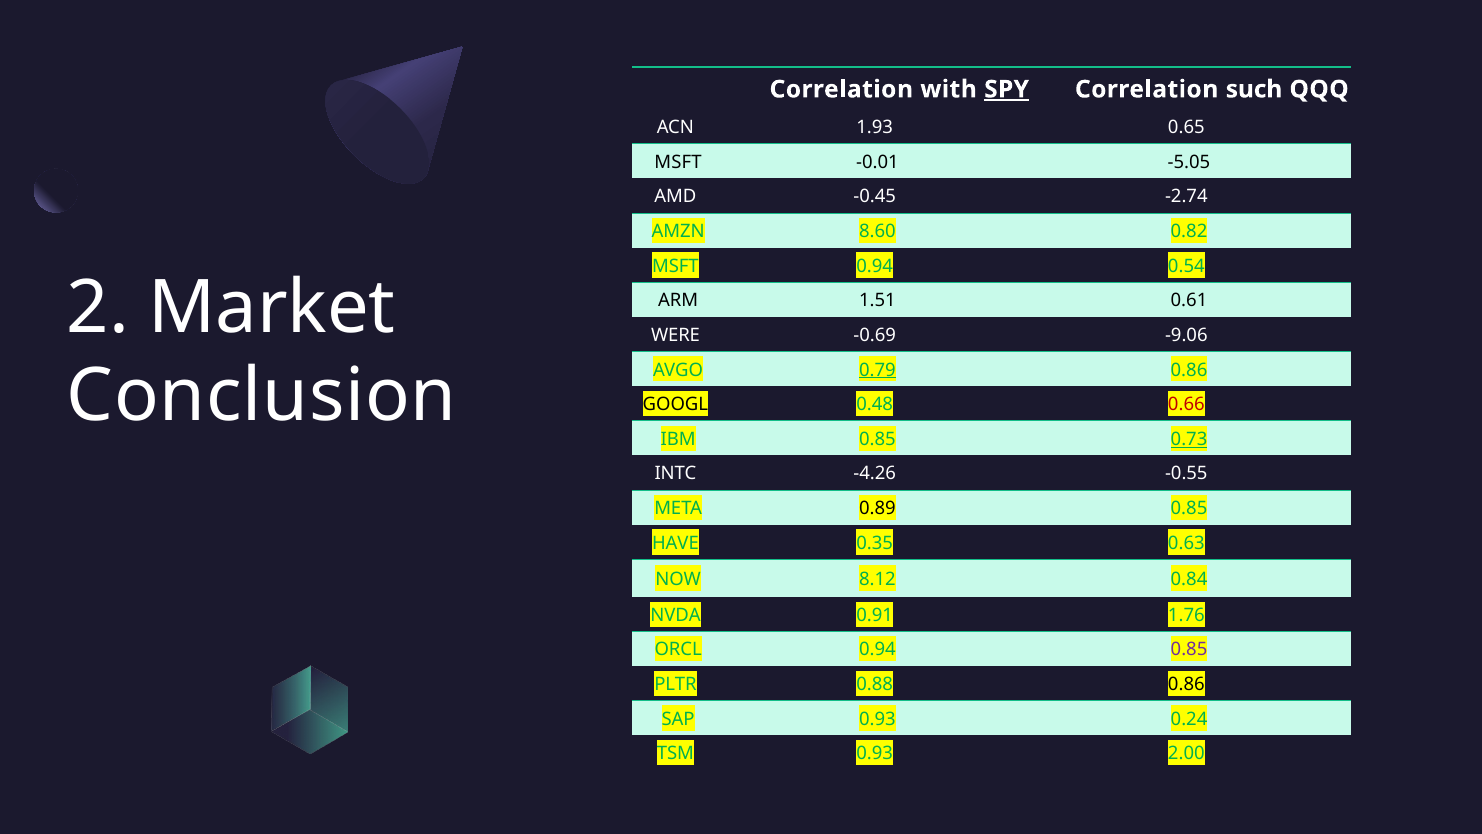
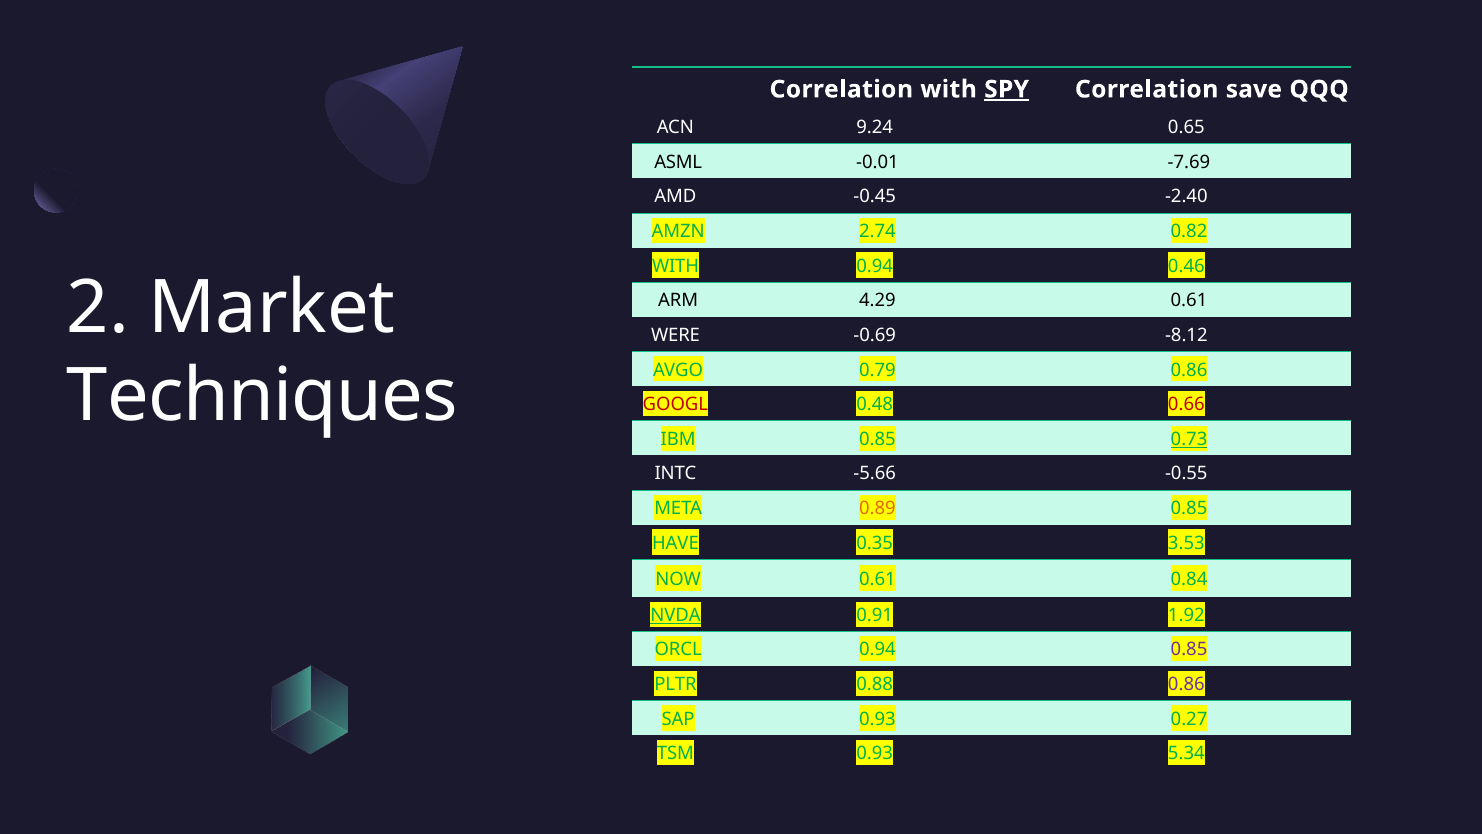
such: such -> save
1.93: 1.93 -> 9.24
MSFT at (678, 162): MSFT -> ASML
-5.05: -5.05 -> -7.69
-2.74: -2.74 -> -2.40
8.60: 8.60 -> 2.74
MSFT at (675, 266): MSFT -> WITH
0.54: 0.54 -> 0.46
1.51: 1.51 -> 4.29
-9.06: -9.06 -> -8.12
0.79 underline: present -> none
Conclusion: Conclusion -> Techniques
GOOGL colour: black -> red
-4.26: -4.26 -> -5.66
0.89 colour: black -> orange
0.63: 0.63 -> 3.53
NOW 8.12: 8.12 -> 0.61
NVDA underline: none -> present
1.76: 1.76 -> 1.92
0.86 at (1186, 684) colour: black -> purple
0.24: 0.24 -> 0.27
2.00: 2.00 -> 5.34
